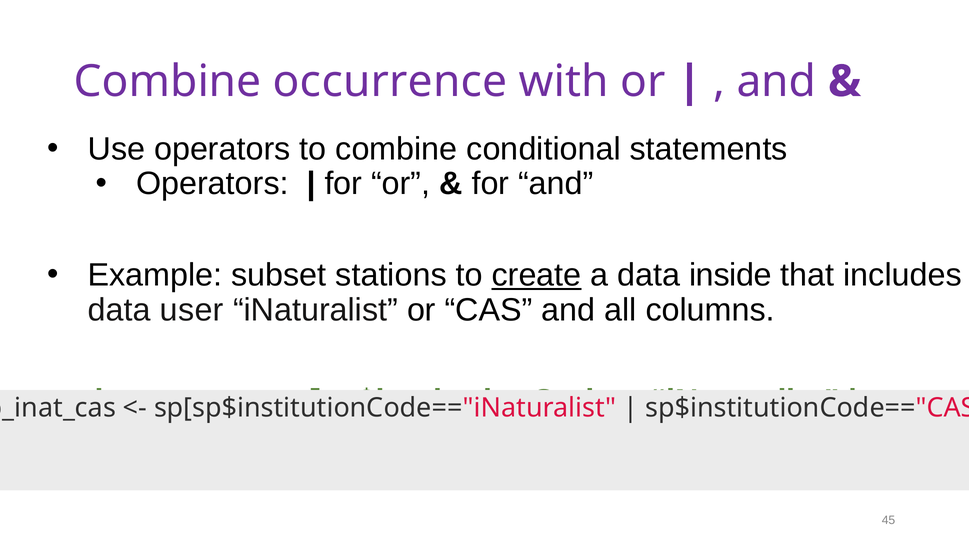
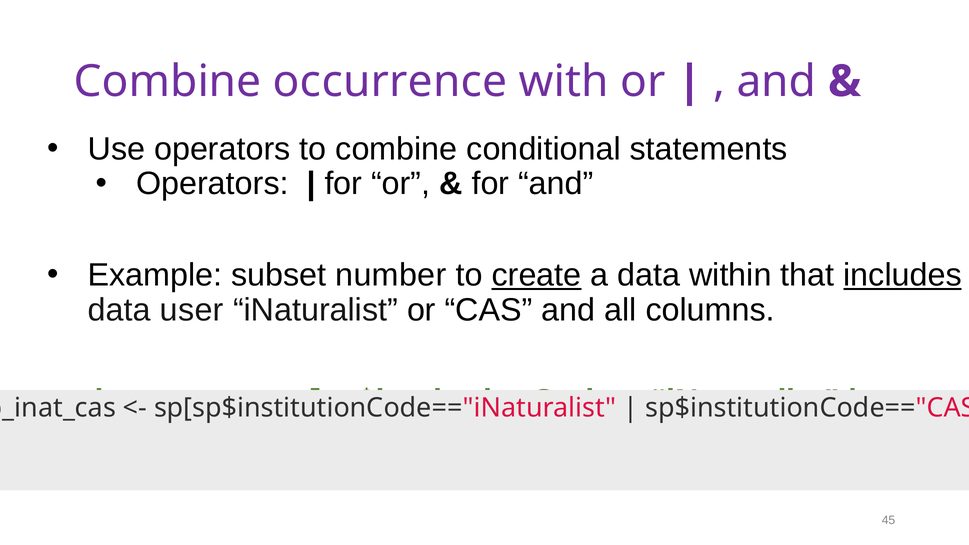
stations: stations -> number
inside: inside -> within
includes underline: none -> present
